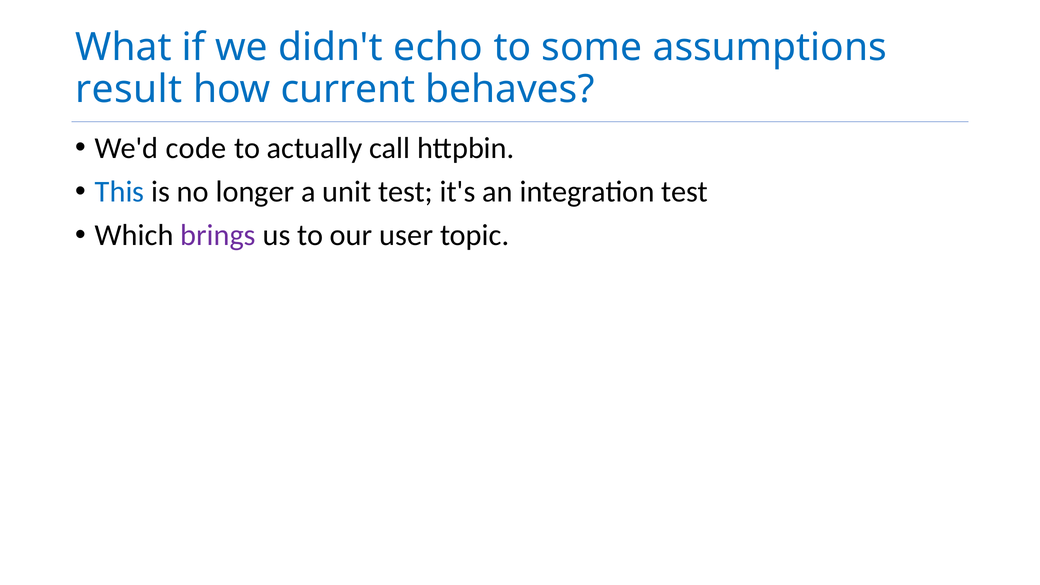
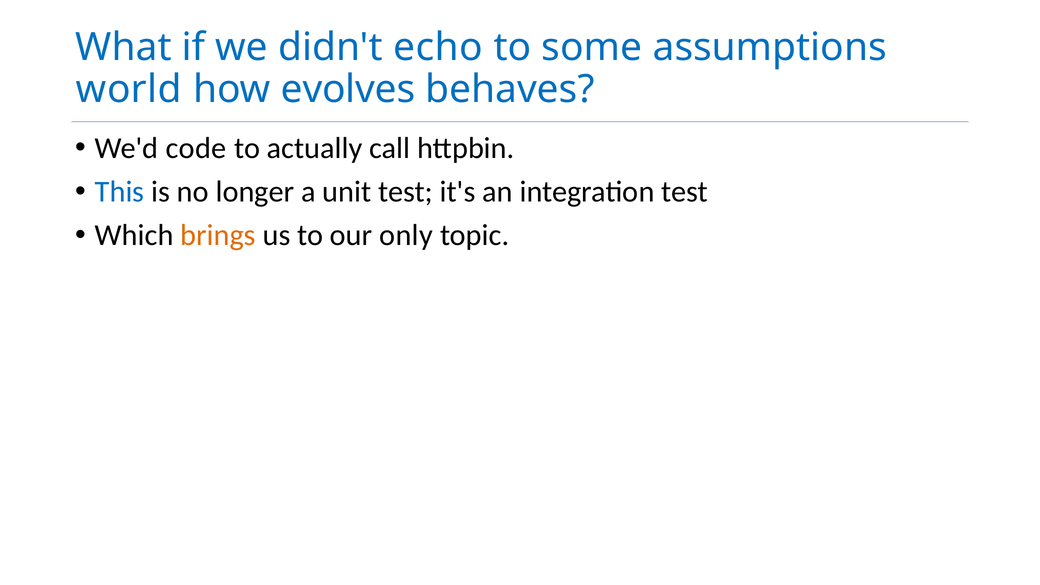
result: result -> world
current: current -> evolves
brings colour: purple -> orange
user: user -> only
